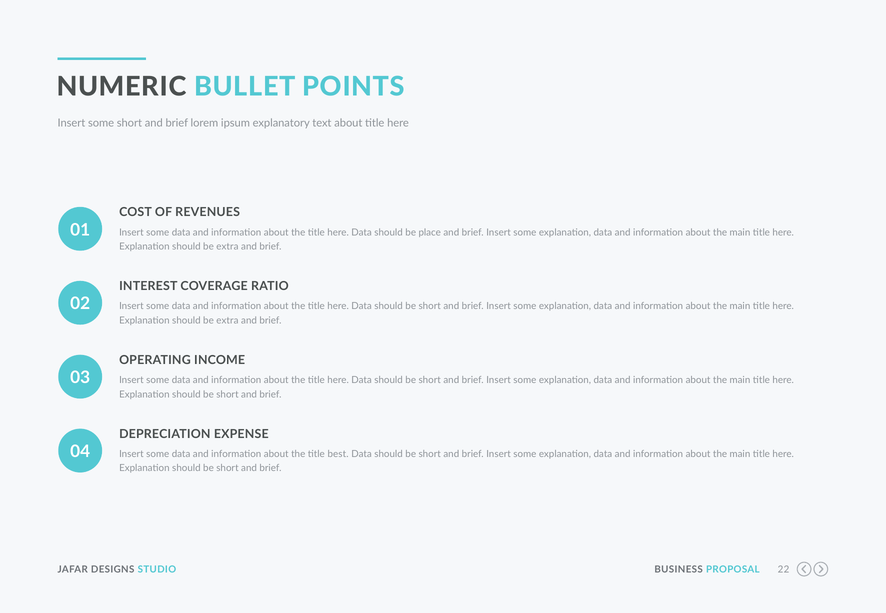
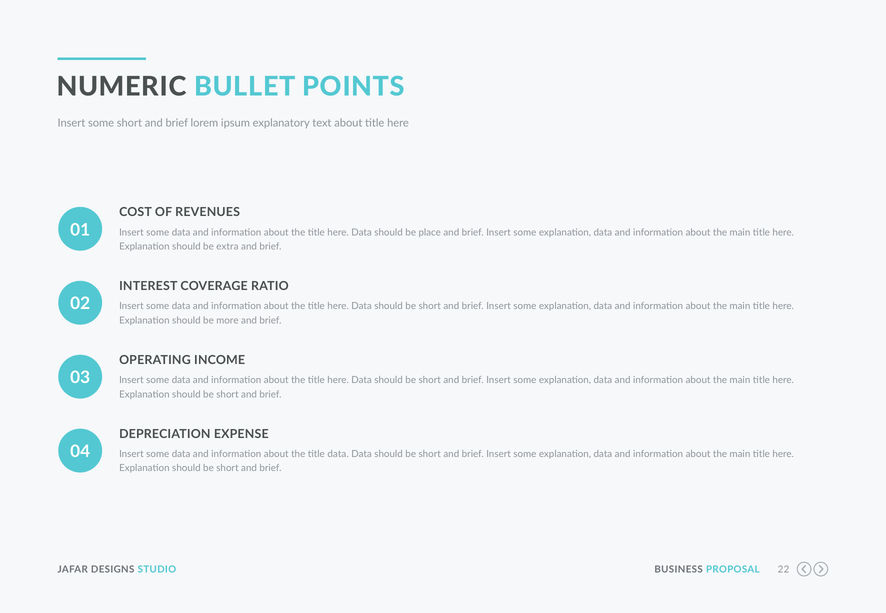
extra at (227, 321): extra -> more
title best: best -> data
